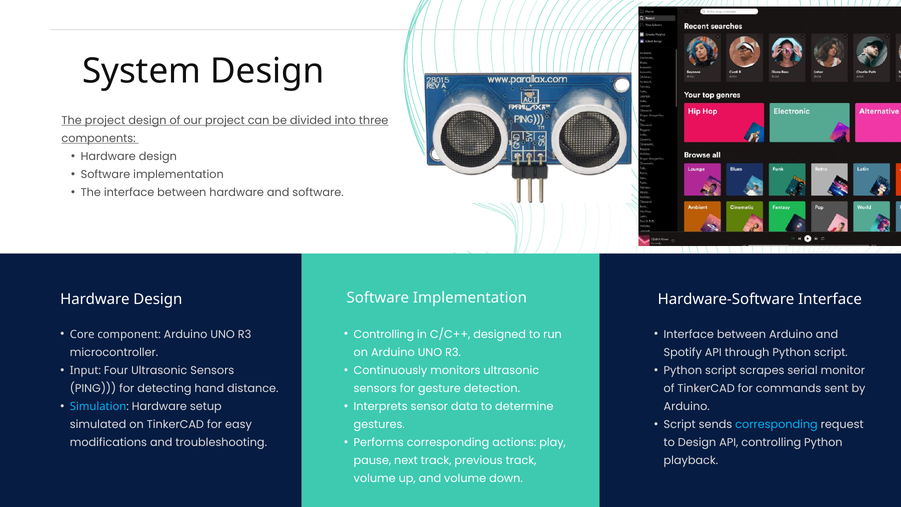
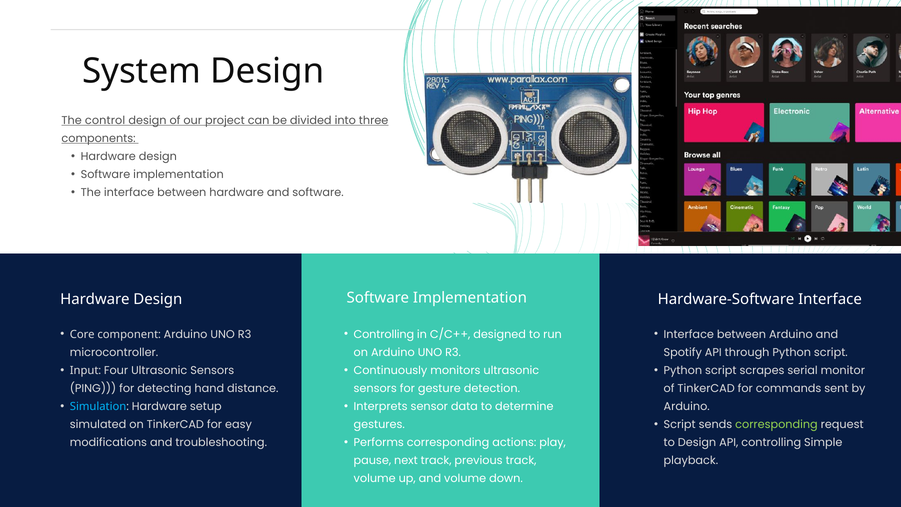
The project: project -> control
corresponding at (776, 424) colour: light blue -> light green
controlling Python: Python -> Simple
